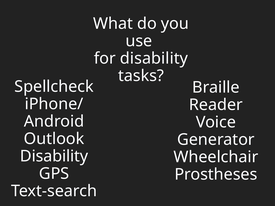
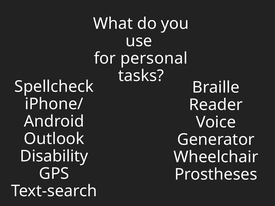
for disability: disability -> personal
